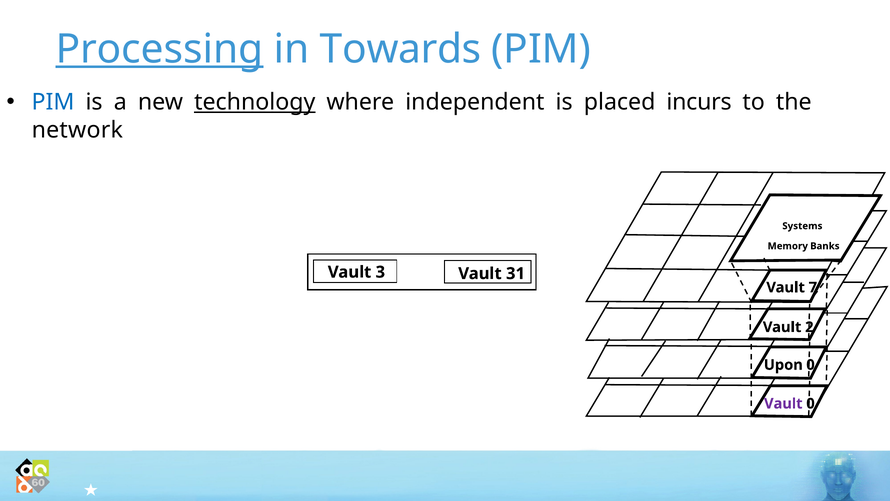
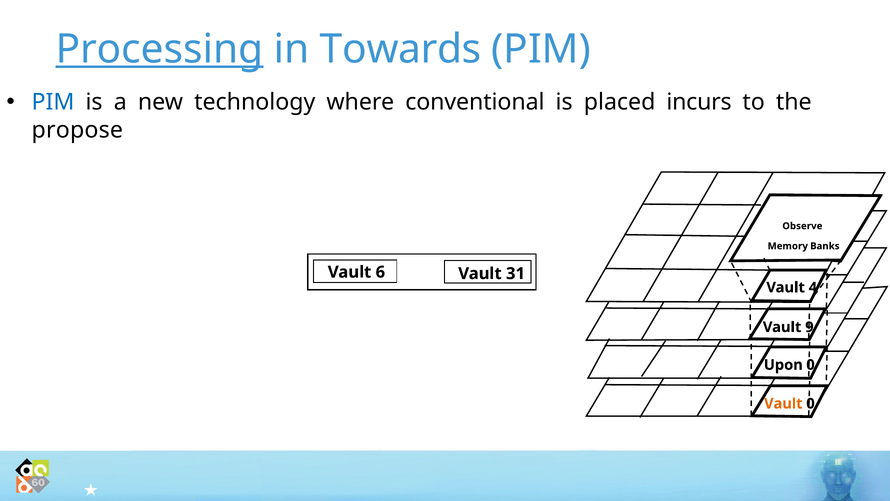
technology underline: present -> none
independent: independent -> conventional
network: network -> propose
Systems: Systems -> Observe
3: 3 -> 6
7: 7 -> 4
2: 2 -> 9
Vault at (783, 403) colour: purple -> orange
